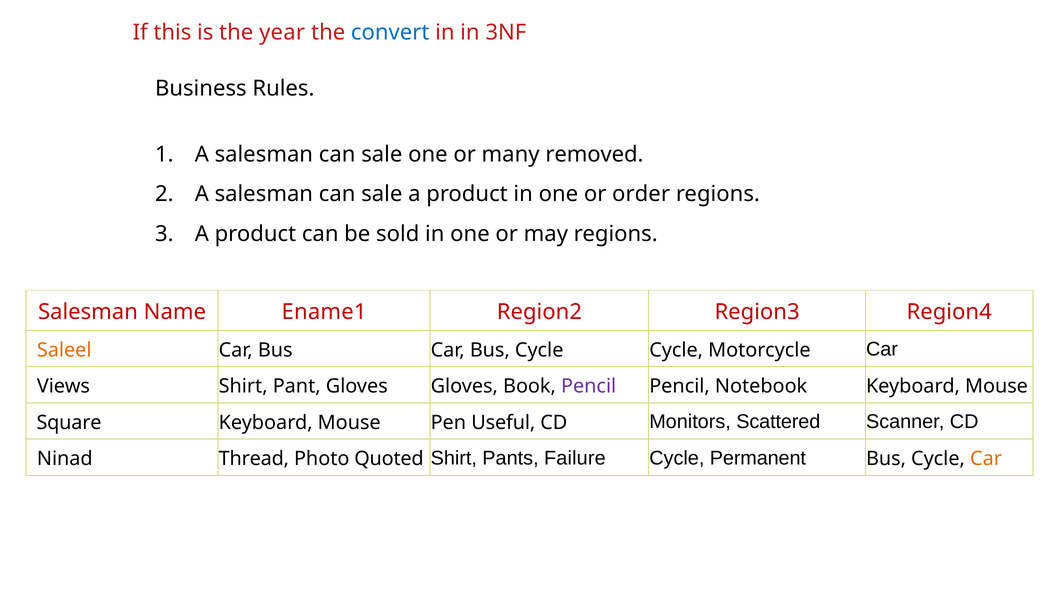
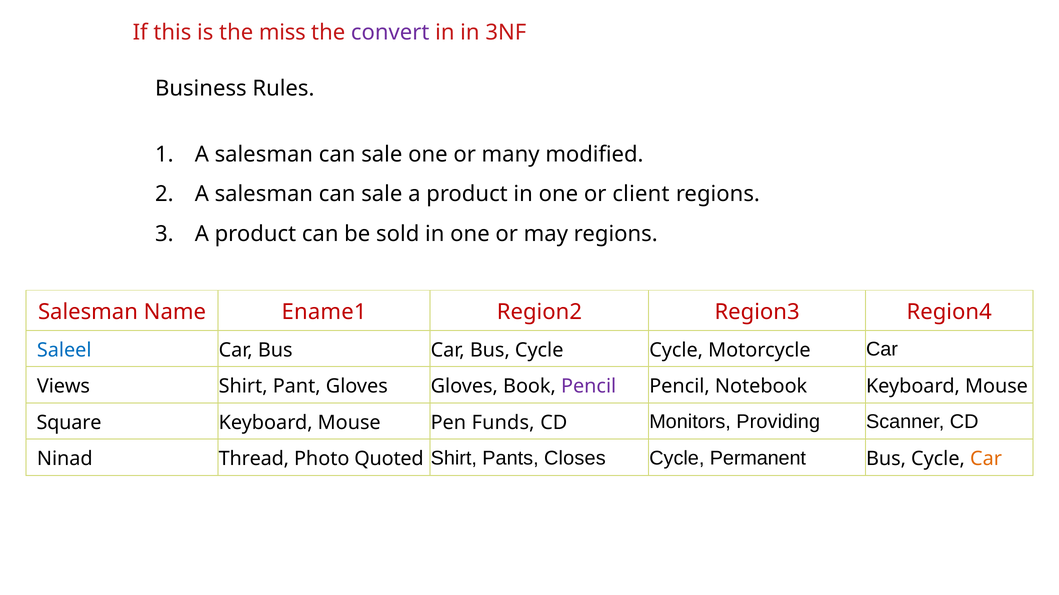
year: year -> miss
convert colour: blue -> purple
removed: removed -> modified
order: order -> client
Saleel colour: orange -> blue
Useful: Useful -> Funds
Scattered: Scattered -> Providing
Failure: Failure -> Closes
